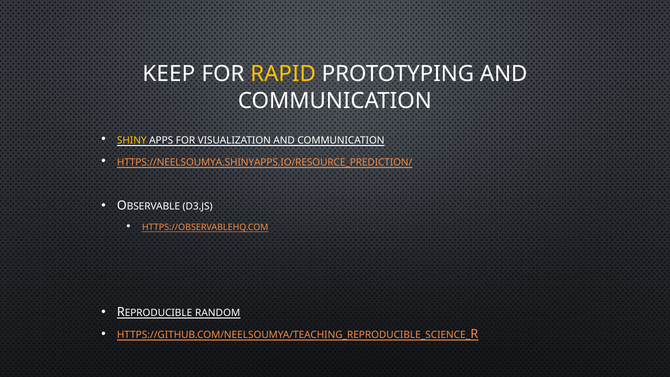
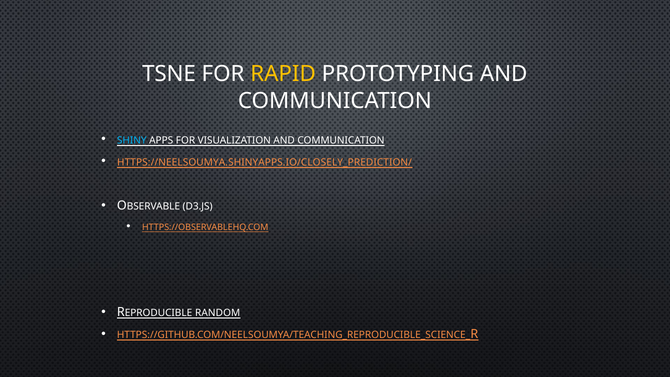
KEEP: KEEP -> TSNE
SHINY colour: yellow -> light blue
HTTPS://NEELSOUMYA.SHINYAPPS.IO/RESOURCE_PREDICTION/: HTTPS://NEELSOUMYA.SHINYAPPS.IO/RESOURCE_PREDICTION/ -> HTTPS://NEELSOUMYA.SHINYAPPS.IO/CLOSELY_PREDICTION/
